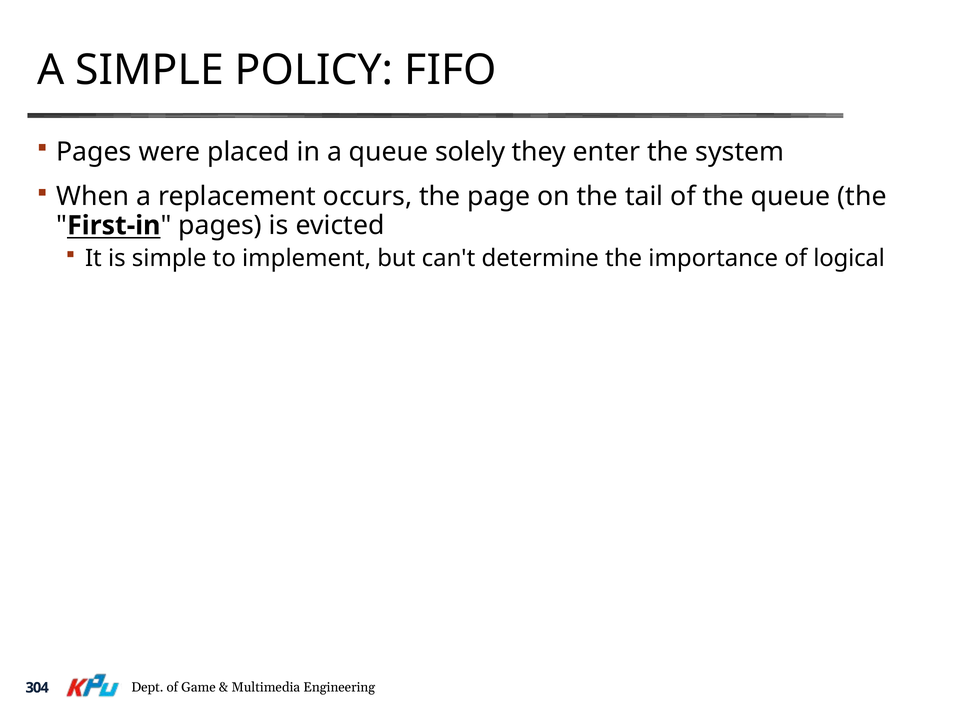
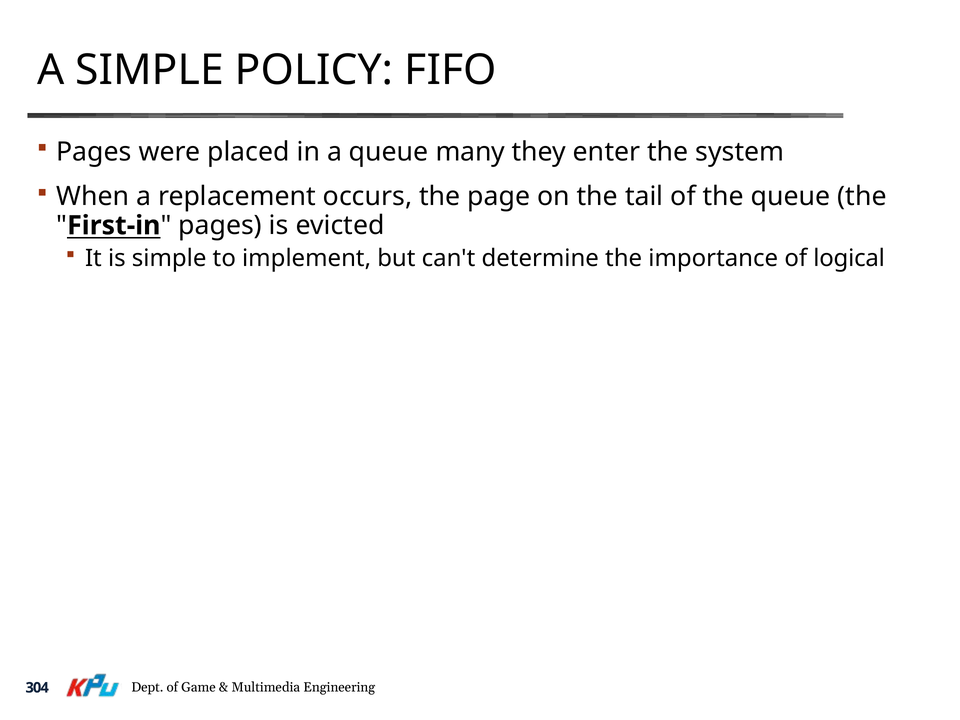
solely: solely -> many
